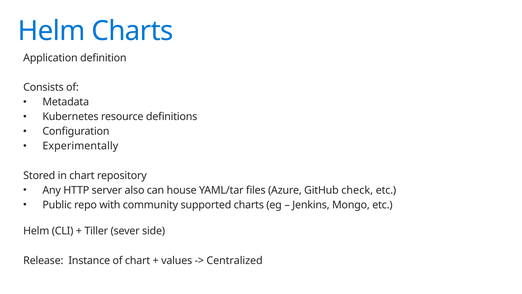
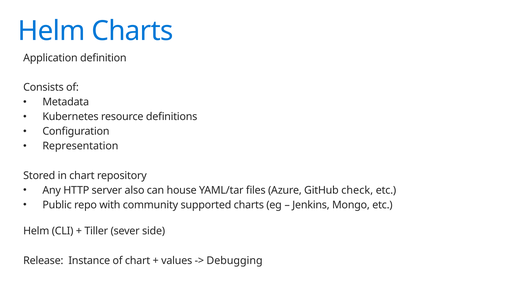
Experimentally: Experimentally -> Representation
Centralized: Centralized -> Debugging
